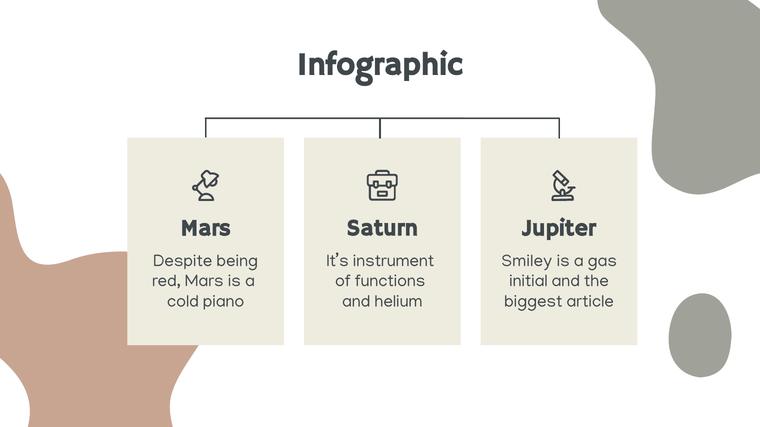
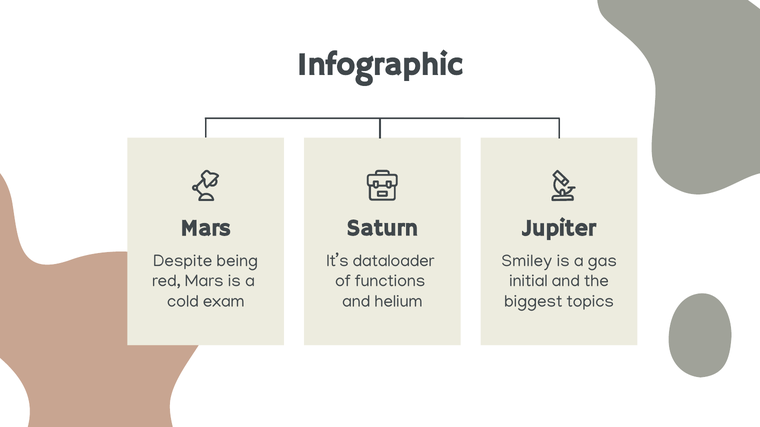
instrument: instrument -> dataloader
piano: piano -> exam
article: article -> topics
